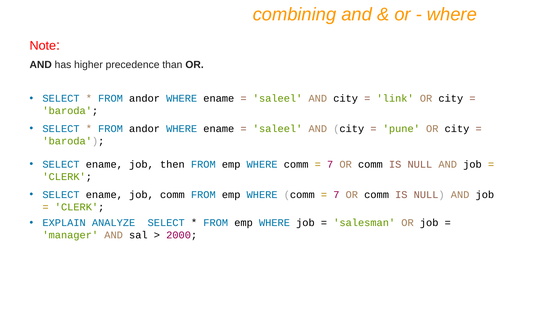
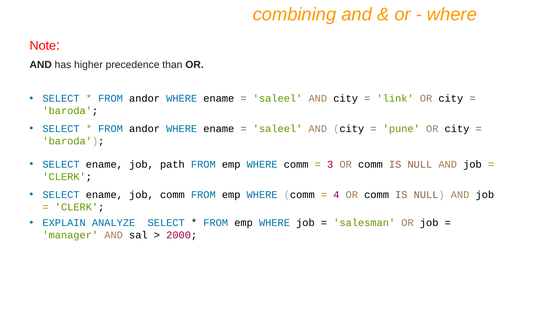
then: then -> path
7 at (330, 165): 7 -> 3
7 at (336, 195): 7 -> 4
